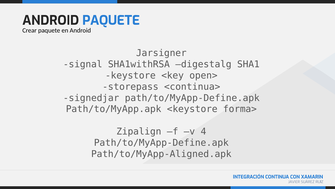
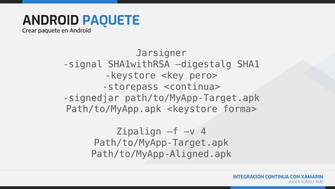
open>: open> -> pero>
signedjar path/to/MyApp-Define.apk: path/to/MyApp-Define.apk -> path/to/MyApp-Target.apk
Path/to/MyApp-Define.apk at (161, 142): Path/to/MyApp-Define.apk -> Path/to/MyApp-Target.apk
